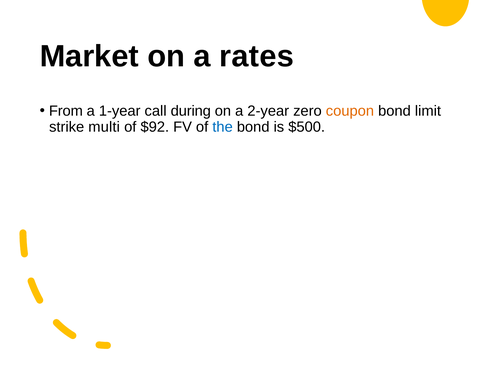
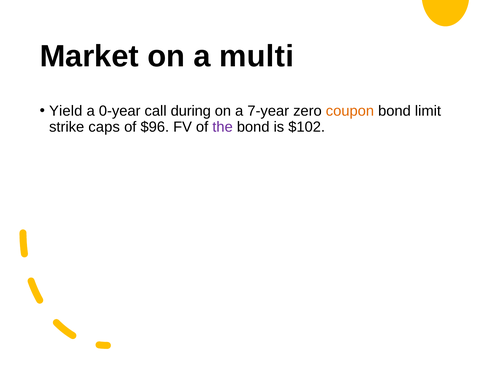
rates: rates -> multi
From: From -> Yield
1-year: 1-year -> 0-year
2-year: 2-year -> 7-year
multi: multi -> caps
$92: $92 -> $96
the colour: blue -> purple
$500: $500 -> $102
